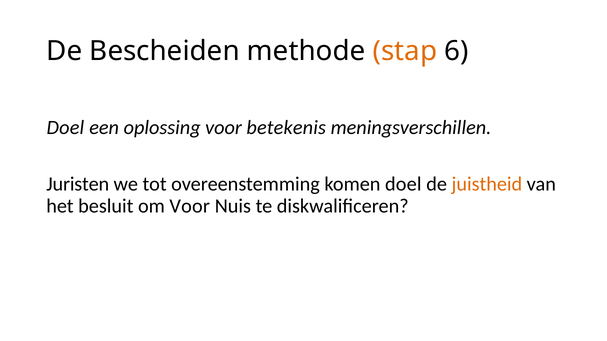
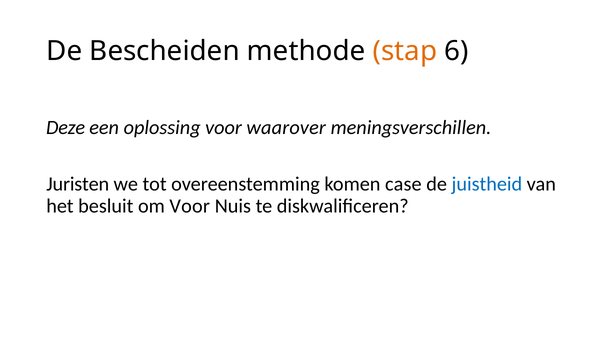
Doel at (65, 128): Doel -> Deze
betekenis: betekenis -> waarover
komen doel: doel -> case
juistheid colour: orange -> blue
